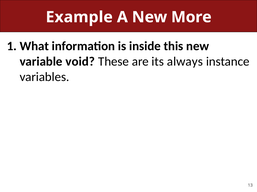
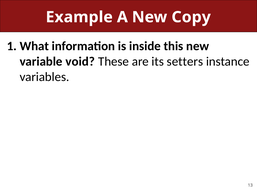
More: More -> Copy
always: always -> setters
